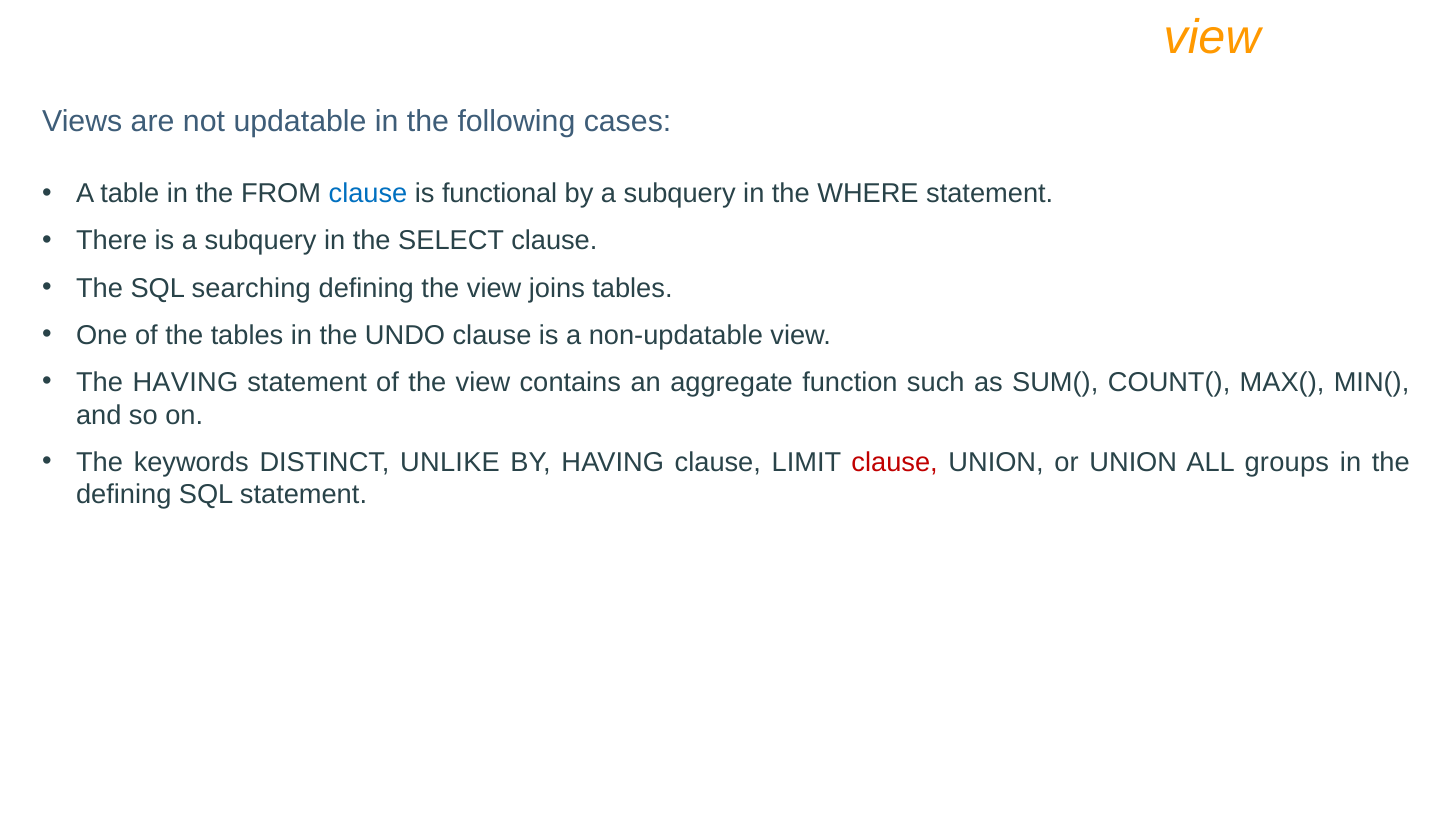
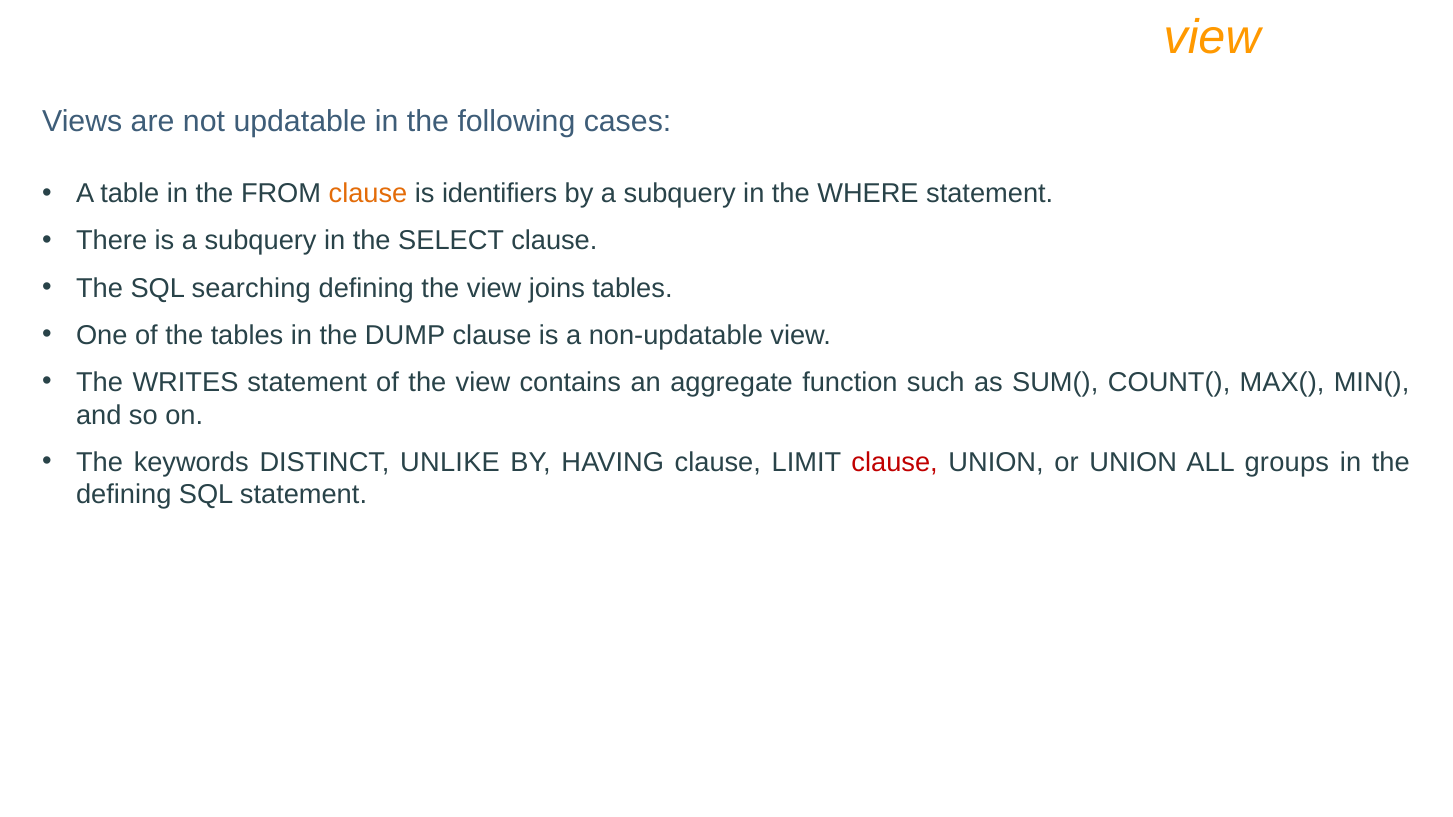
clause at (368, 194) colour: blue -> orange
functional: functional -> identifiers
UNDO: UNDO -> DUMP
The HAVING: HAVING -> WRITES
